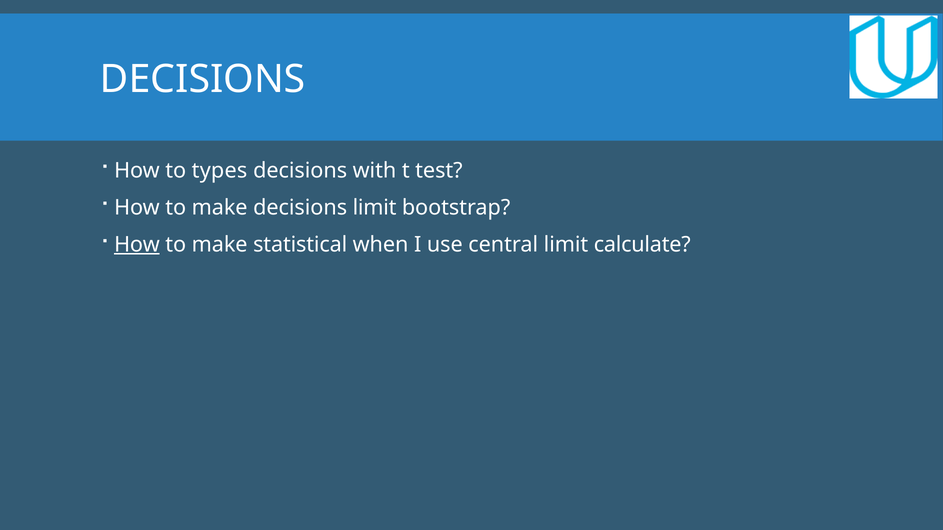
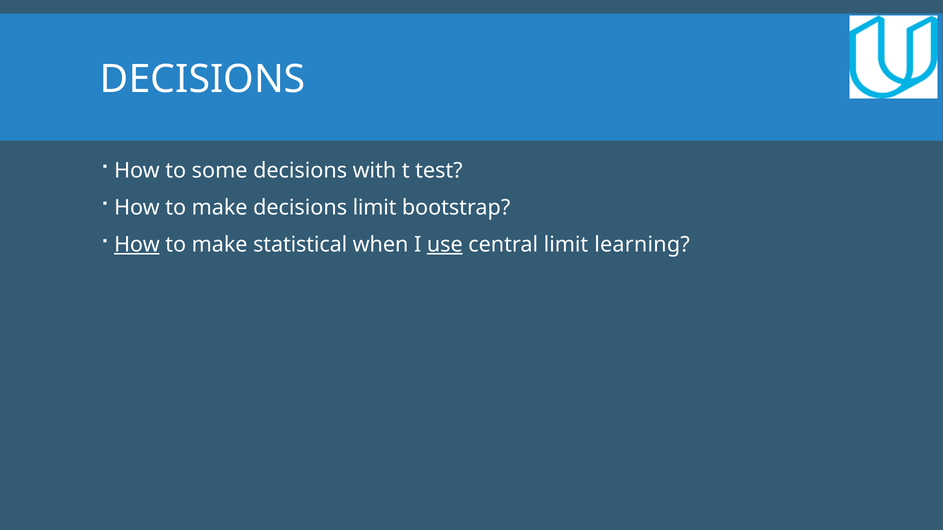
types: types -> some
use underline: none -> present
calculate: calculate -> learning
